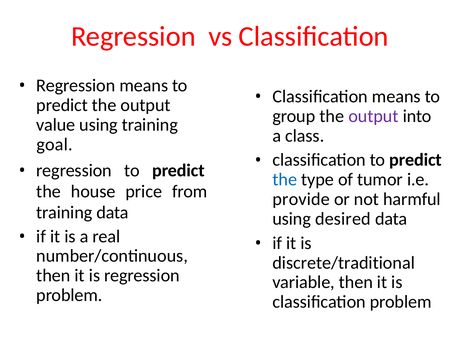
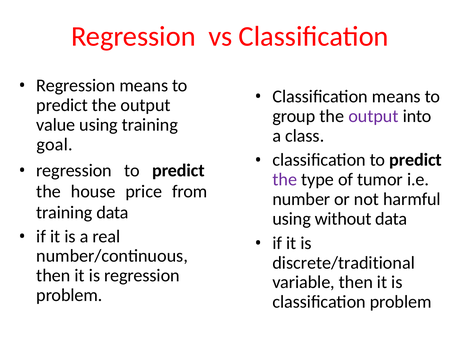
the at (285, 180) colour: blue -> purple
provide: provide -> number
desired: desired -> without
